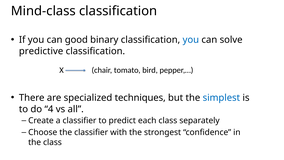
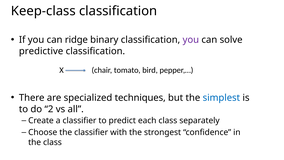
Mind-class: Mind-class -> Keep-class
good: good -> ridge
you at (191, 40) colour: blue -> purple
4: 4 -> 2
